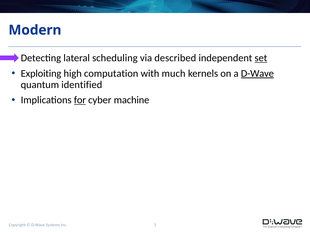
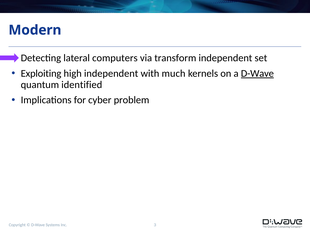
scheduling: scheduling -> computers
described: described -> transform
set underline: present -> none
high computation: computation -> independent
for underline: present -> none
machine: machine -> problem
